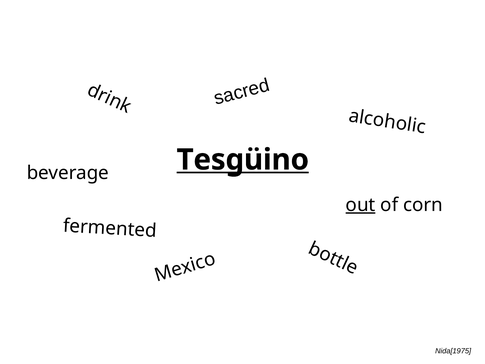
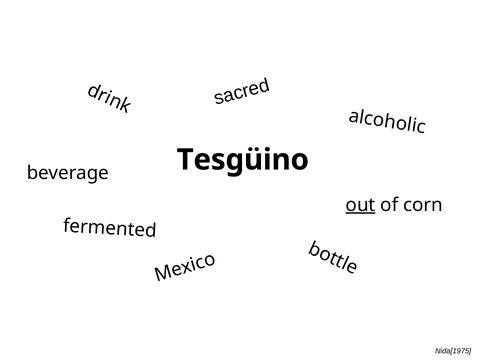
Tesgüino underline: present -> none
